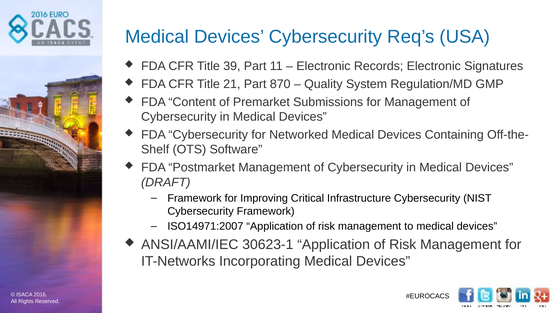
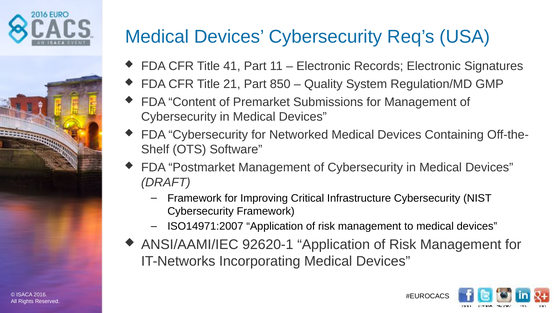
39: 39 -> 41
870: 870 -> 850
30623-1: 30623-1 -> 92620-1
